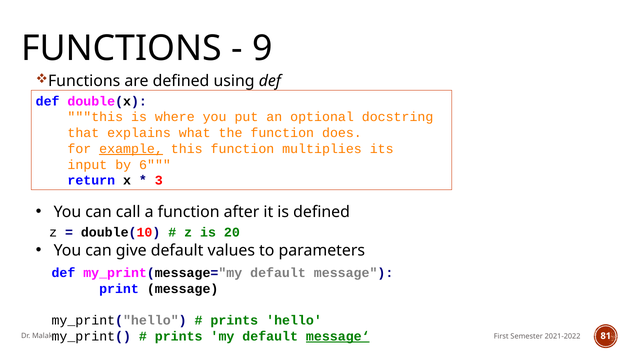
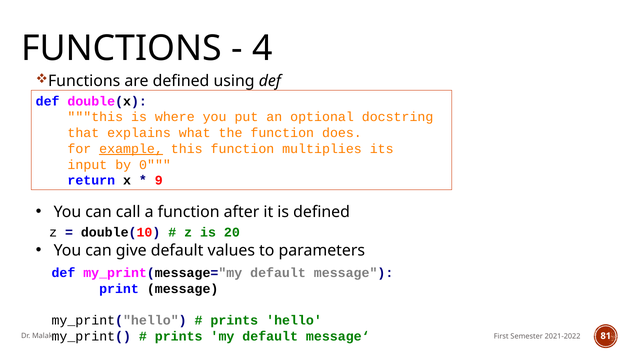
9: 9 -> 4
6: 6 -> 0
3: 3 -> 9
message‘ underline: present -> none
